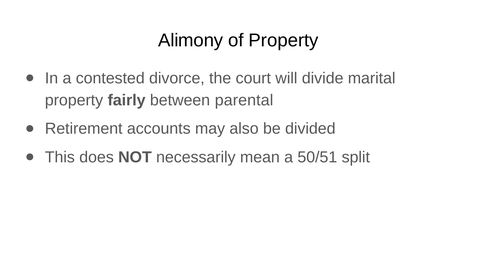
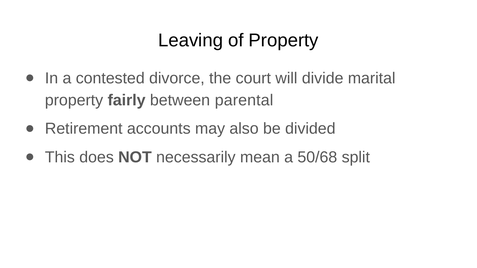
Alimony: Alimony -> Leaving
50/51: 50/51 -> 50/68
